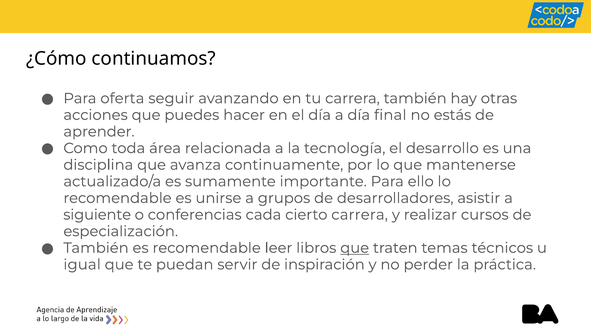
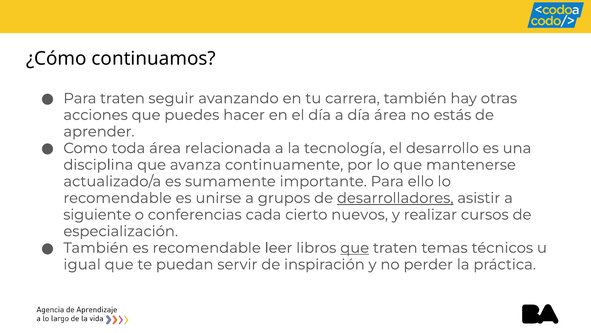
Para oferta: oferta -> traten
día final: final -> área
desarrolladores underline: none -> present
cierto carrera: carrera -> nuevos
